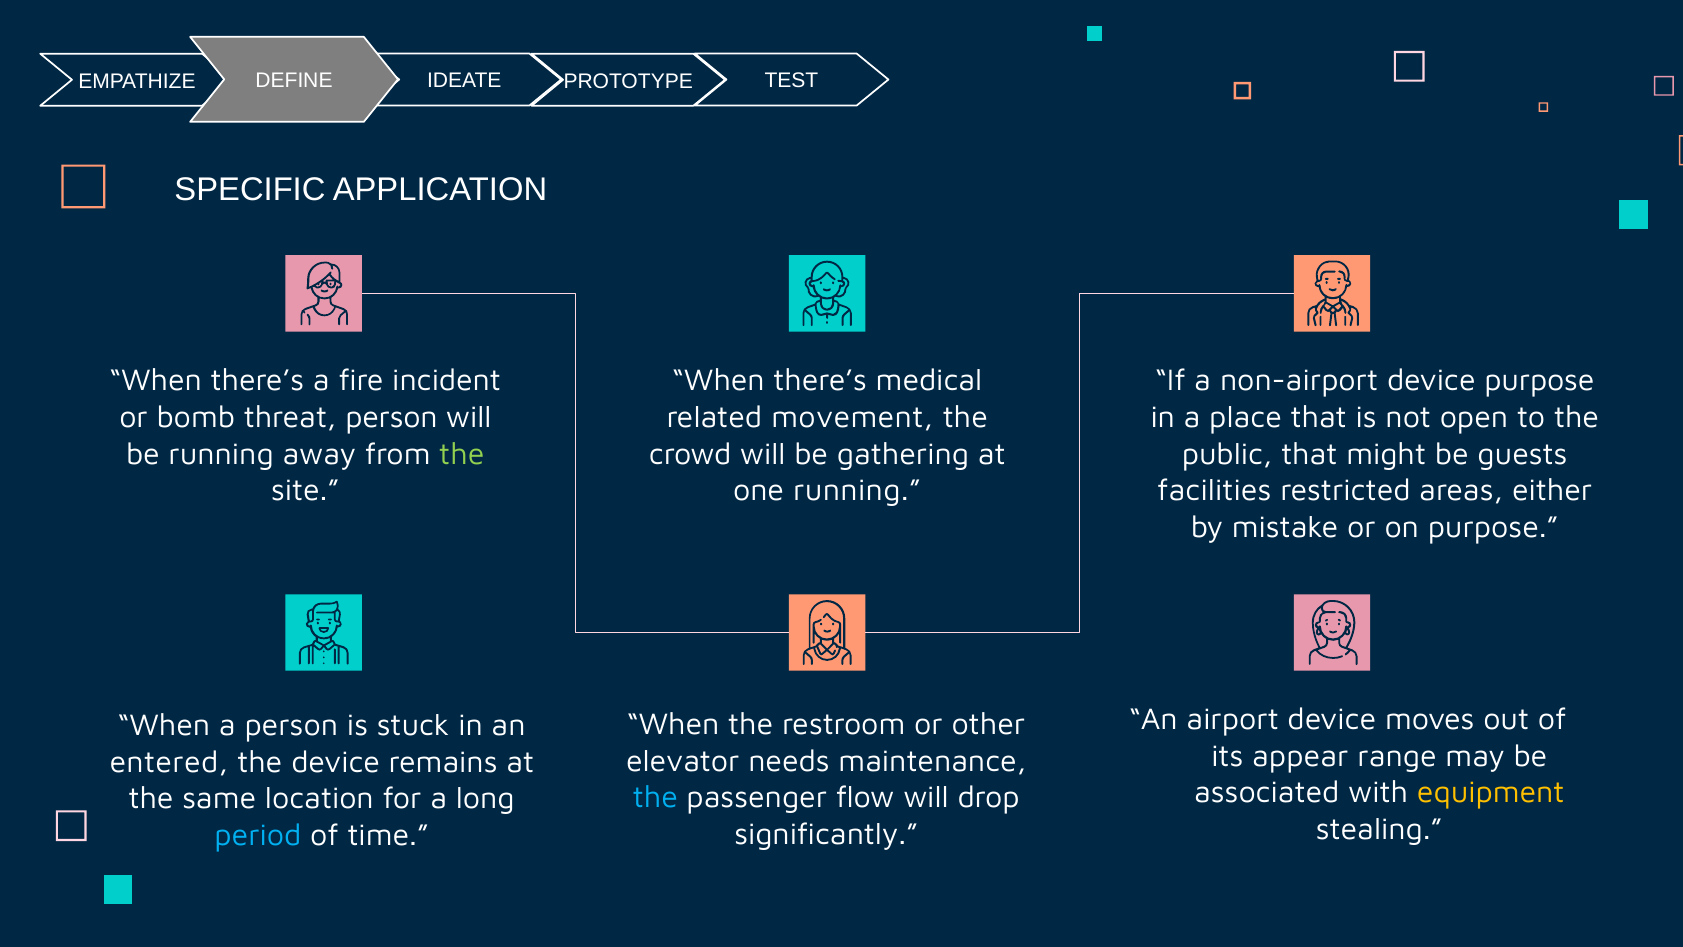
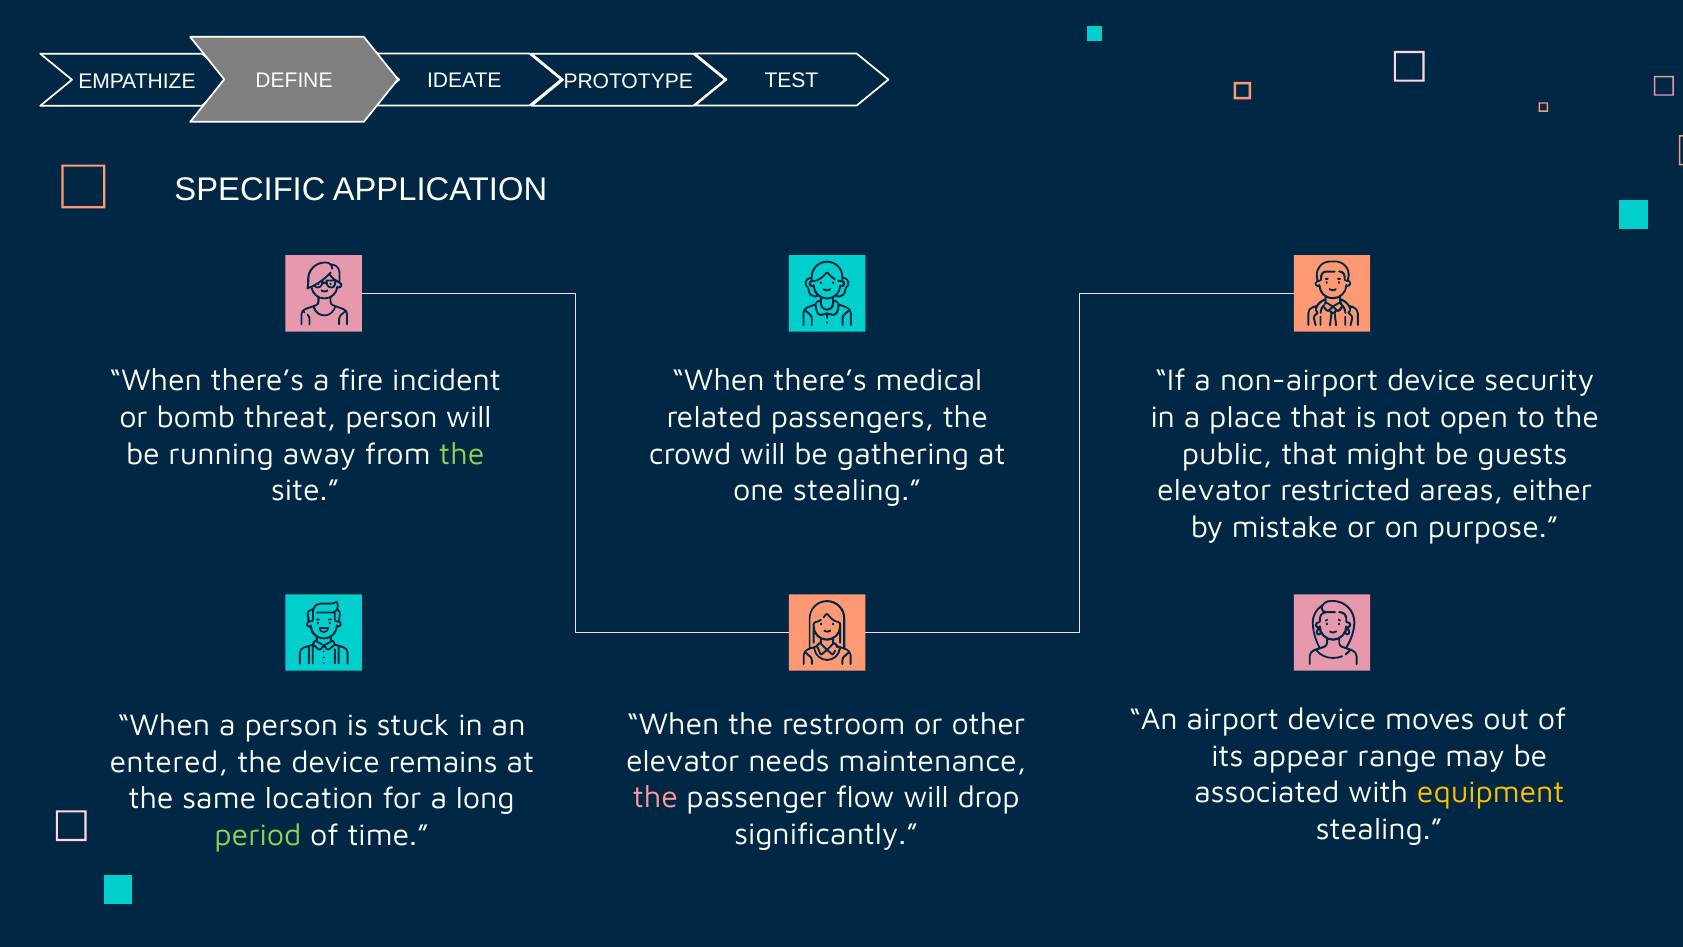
device purpose: purpose -> security
movement: movement -> passengers
one running: running -> stealing
facilities at (1214, 490): facilities -> elevator
the at (655, 798) colour: light blue -> pink
period colour: light blue -> light green
